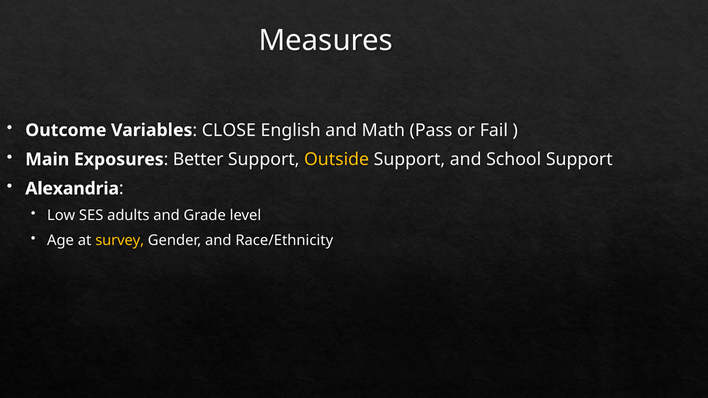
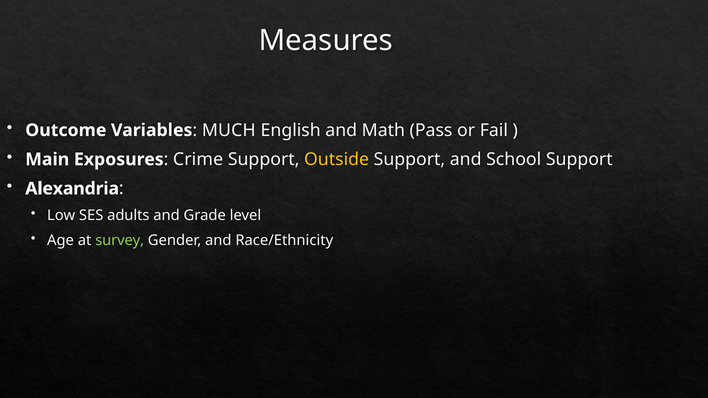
CLOSE: CLOSE -> MUCH
Better: Better -> Crime
survey colour: yellow -> light green
